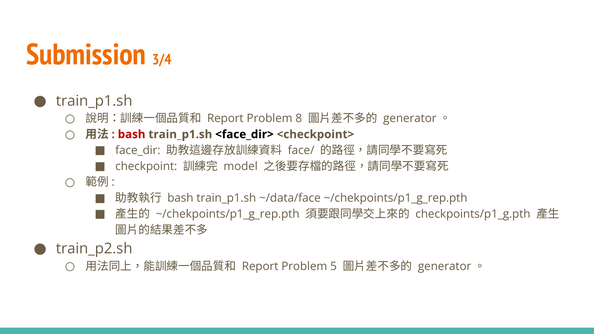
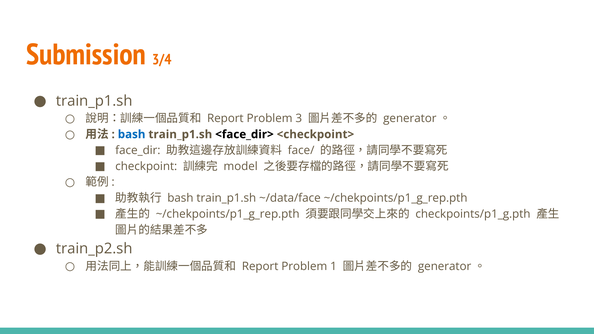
8: 8 -> 3
bash at (132, 134) colour: red -> blue
5: 5 -> 1
